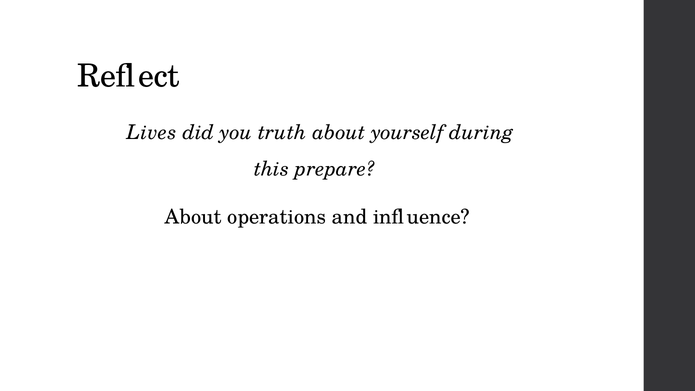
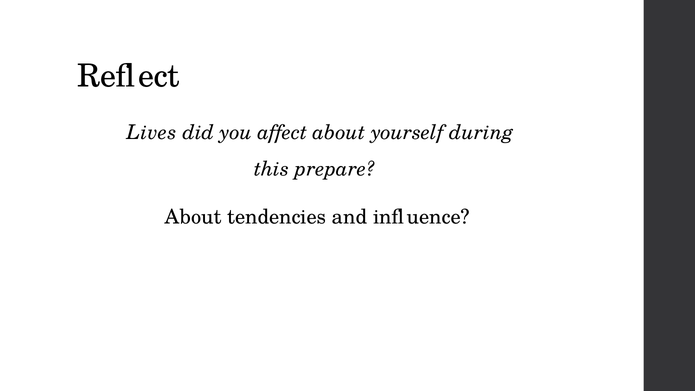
truth: truth -> affect
operations: operations -> tendencies
